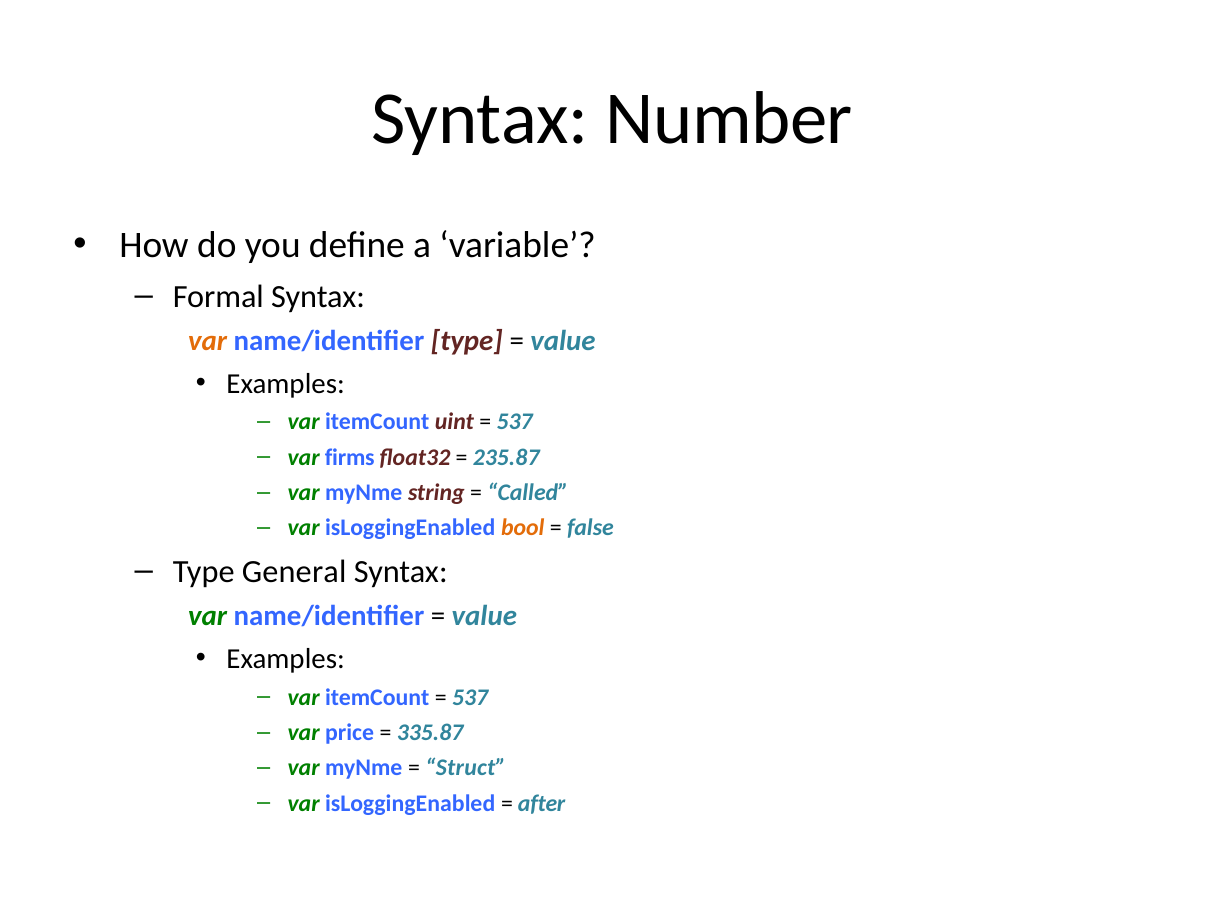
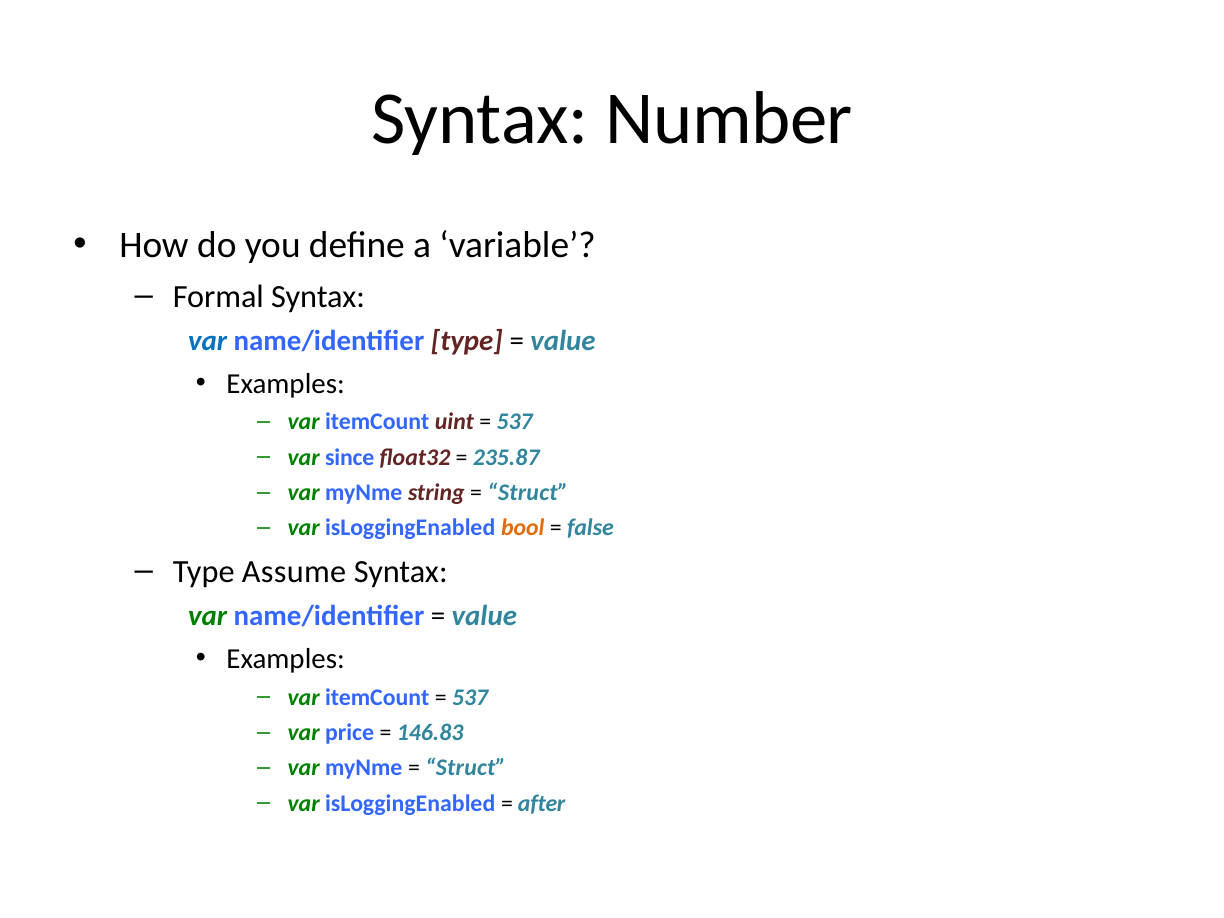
var at (208, 341) colour: orange -> blue
firms: firms -> since
Called at (528, 493): Called -> Struct
General: General -> Assume
335.87: 335.87 -> 146.83
